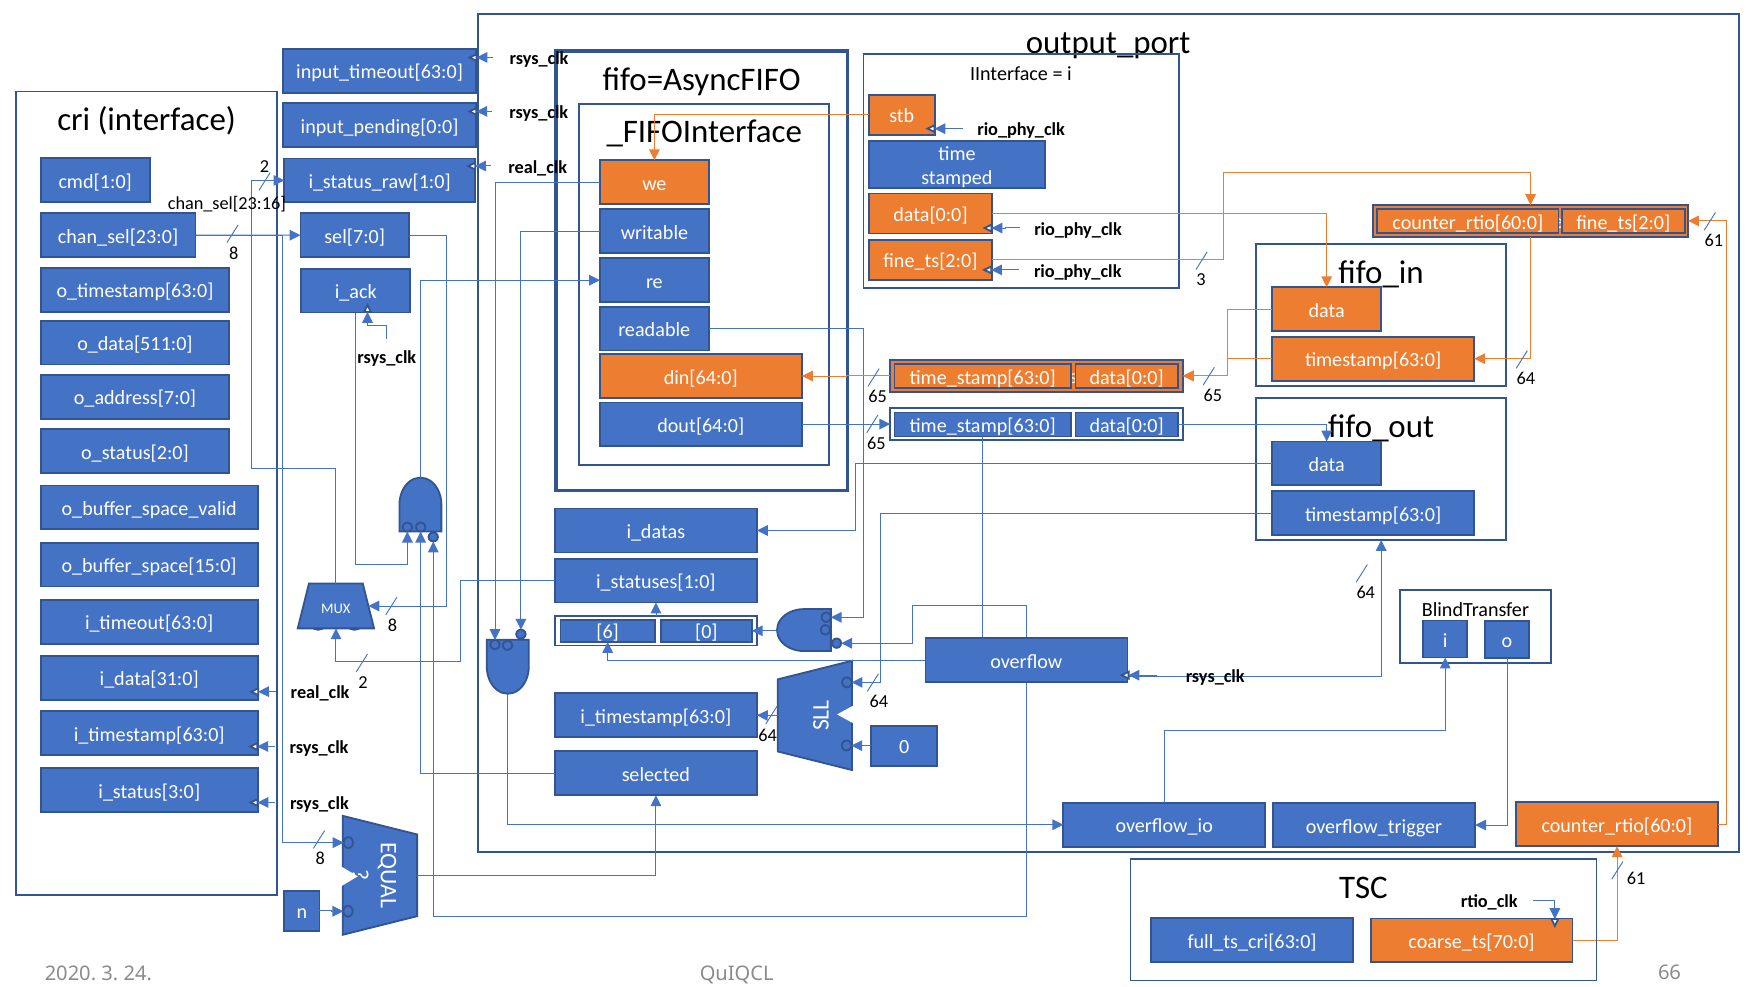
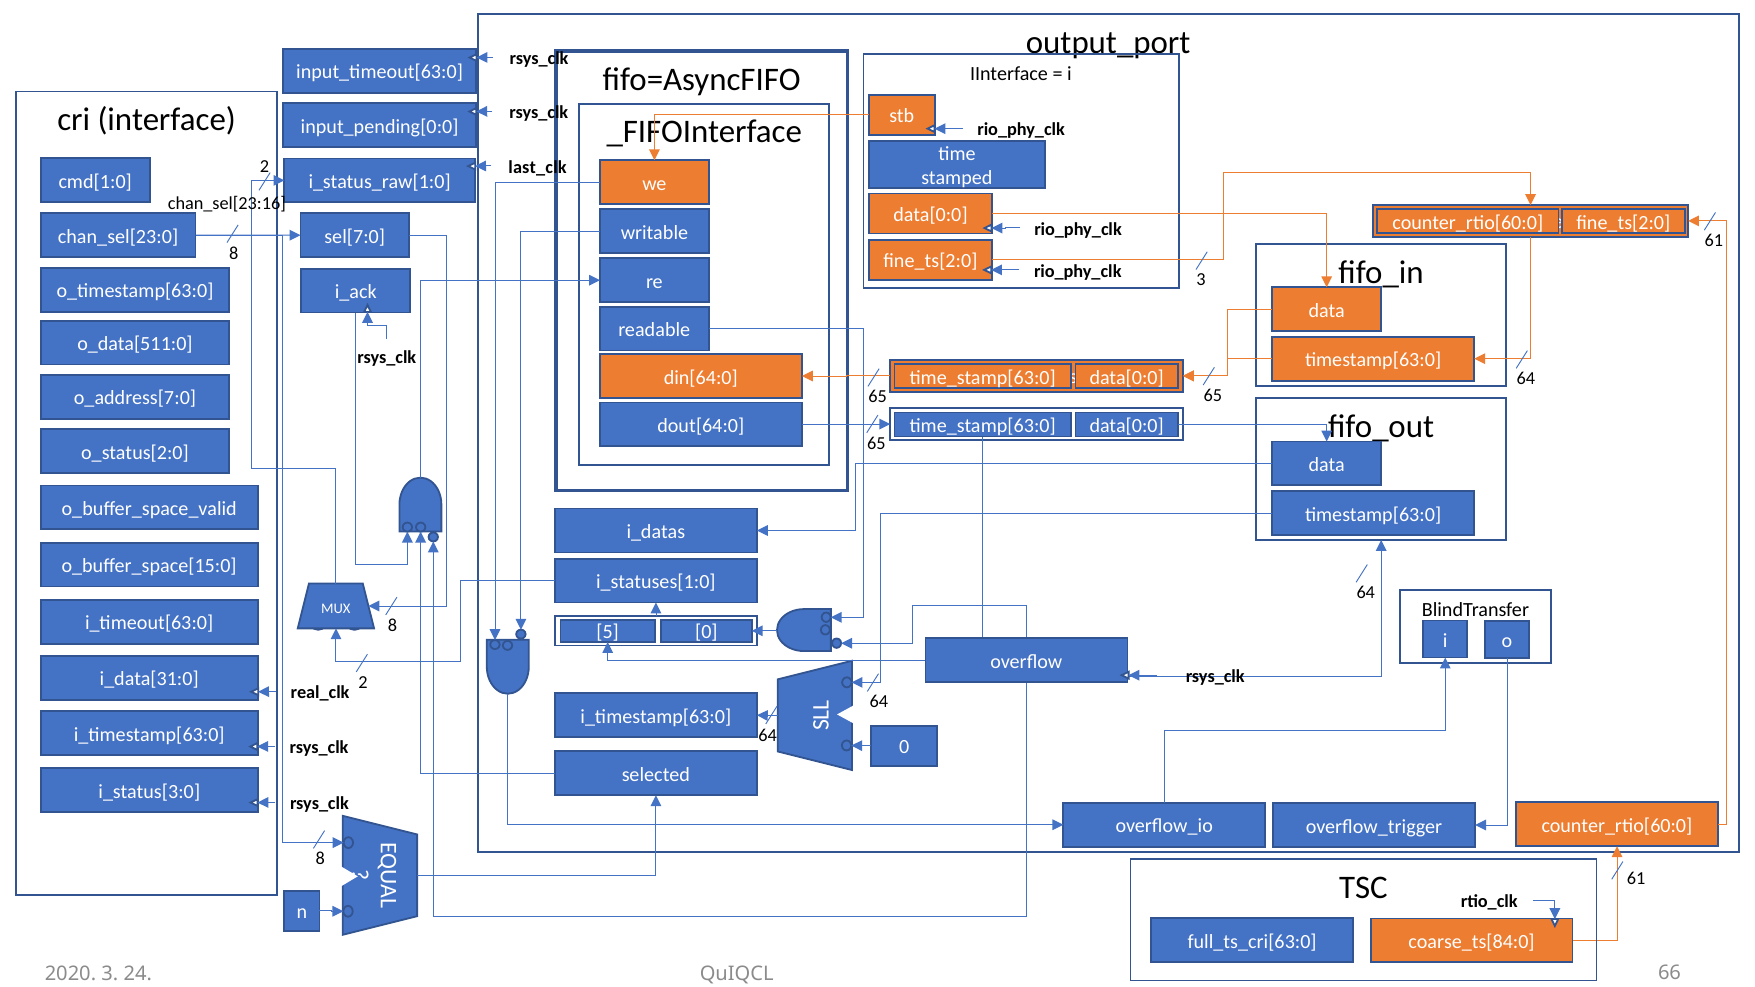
real_clk at (538, 167): real_clk -> last_clk
6: 6 -> 5
coarse_ts[70:0: coarse_ts[70:0 -> coarse_ts[84:0
